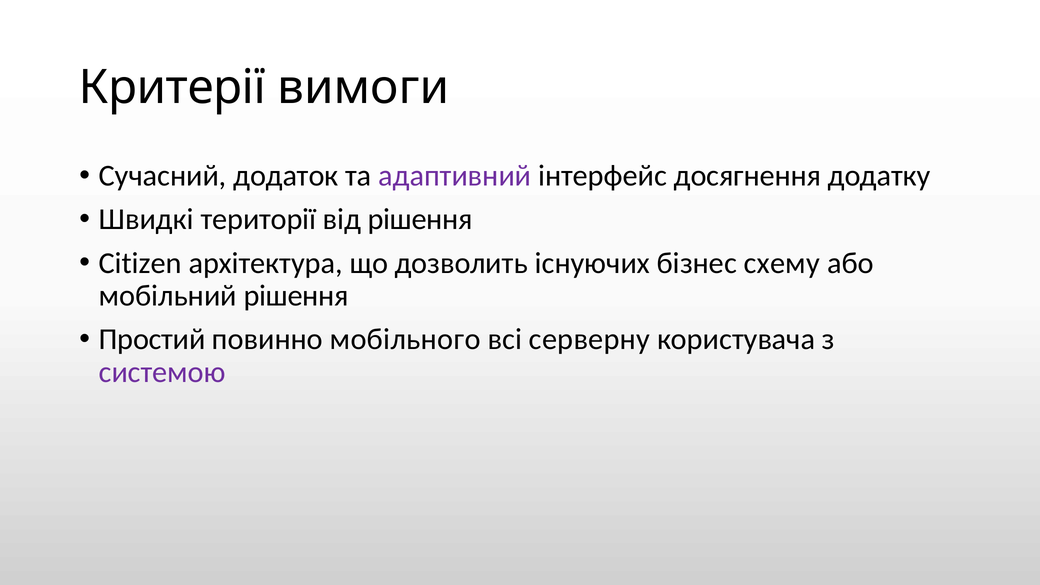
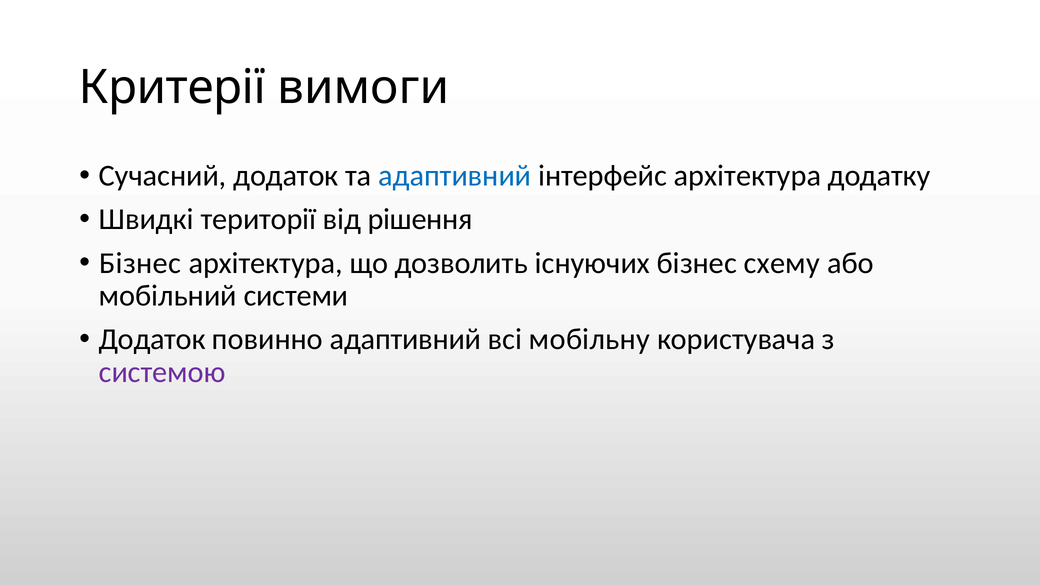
адаптивний at (455, 176) colour: purple -> blue
інтерфейс досягнення: досягнення -> архітектура
Citizen at (140, 263): Citizen -> Бізнес
мобільний рішення: рішення -> системи
Простий at (152, 339): Простий -> Додаток
повинно мобільного: мобільного -> адаптивний
серверну: серверну -> мобільну
